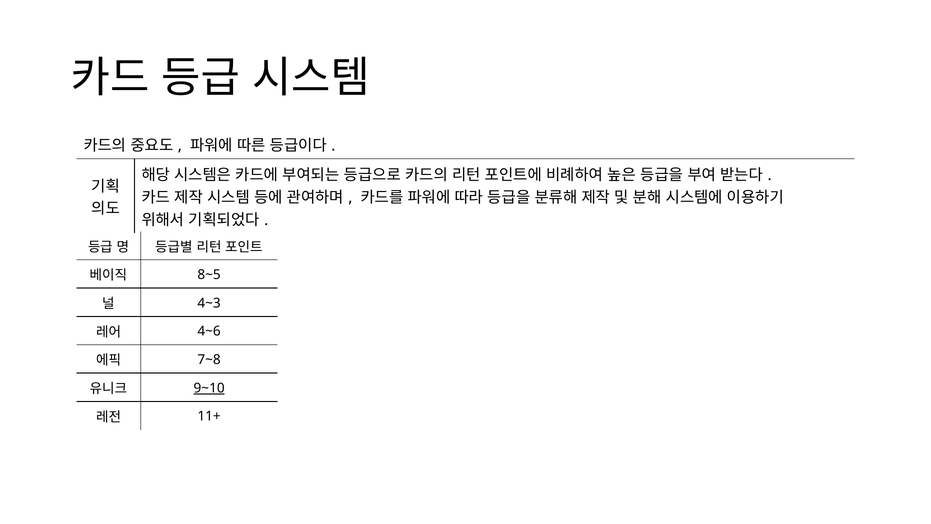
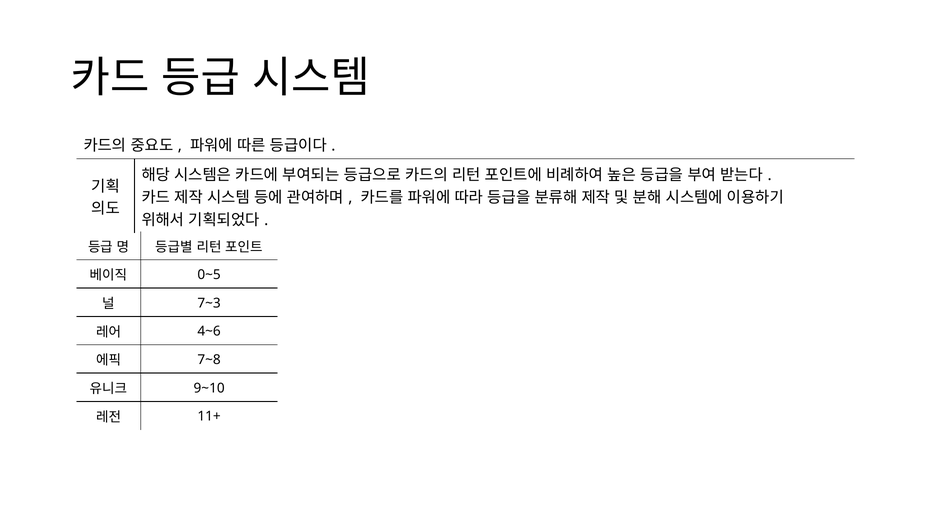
8~5: 8~5 -> 0~5
4~3: 4~3 -> 7~3
9~10 underline: present -> none
